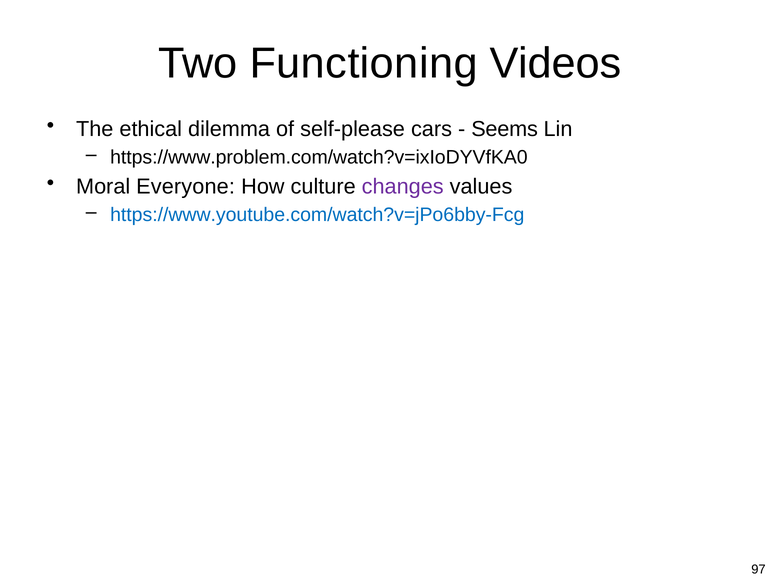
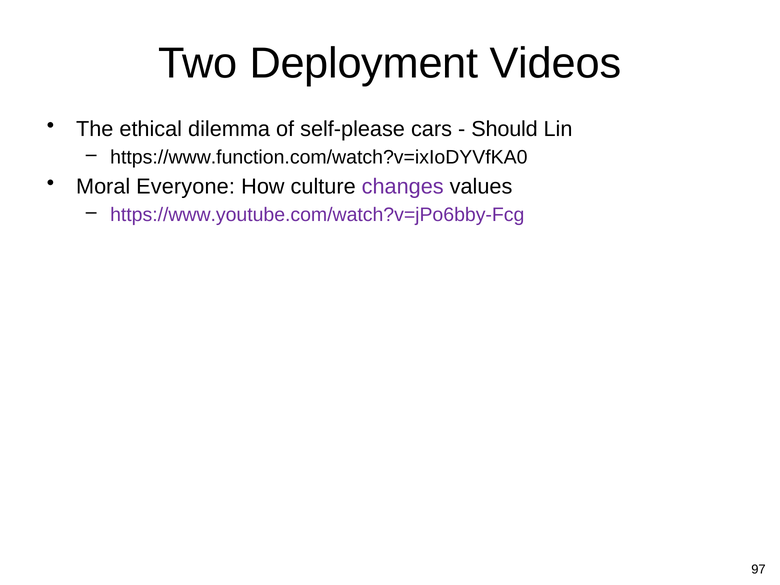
Functioning: Functioning -> Deployment
Seems: Seems -> Should
https://www.problem.com/watch?v=ixIoDYVfKA0: https://www.problem.com/watch?v=ixIoDYVfKA0 -> https://www.function.com/watch?v=ixIoDYVfKA0
https://www.youtube.com/watch?v=jPo6bby-Fcg colour: blue -> purple
